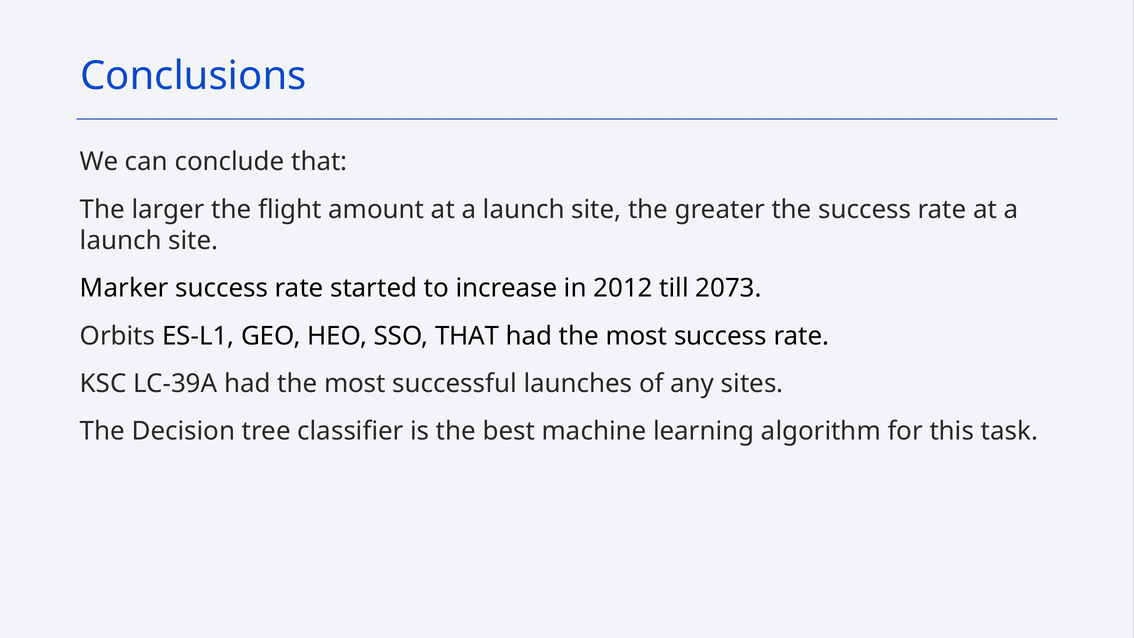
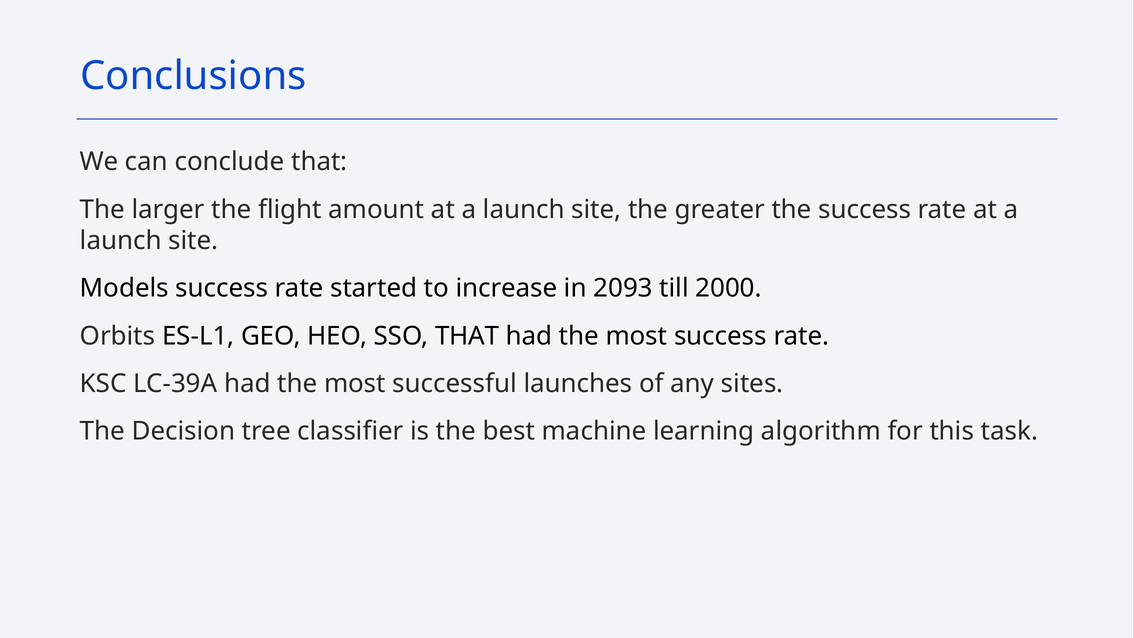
Marker: Marker -> Models
2012: 2012 -> 2093
2073: 2073 -> 2000
